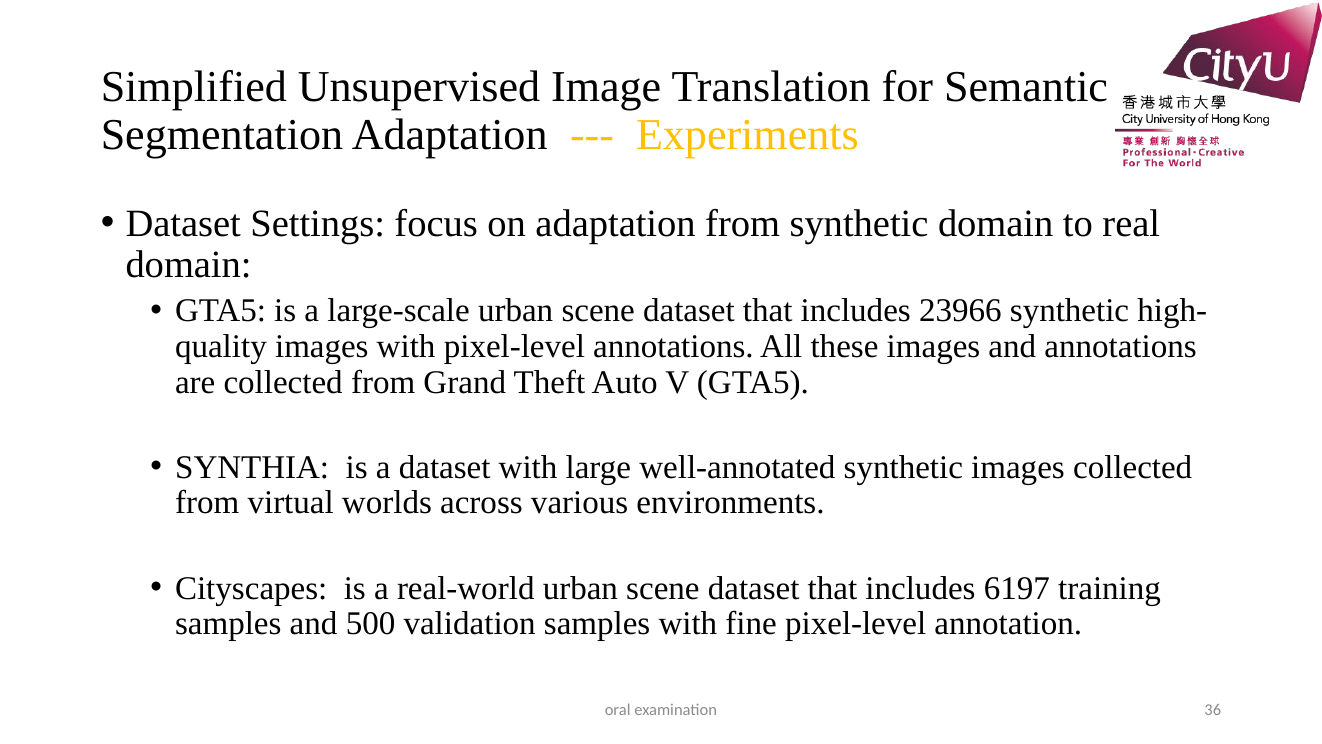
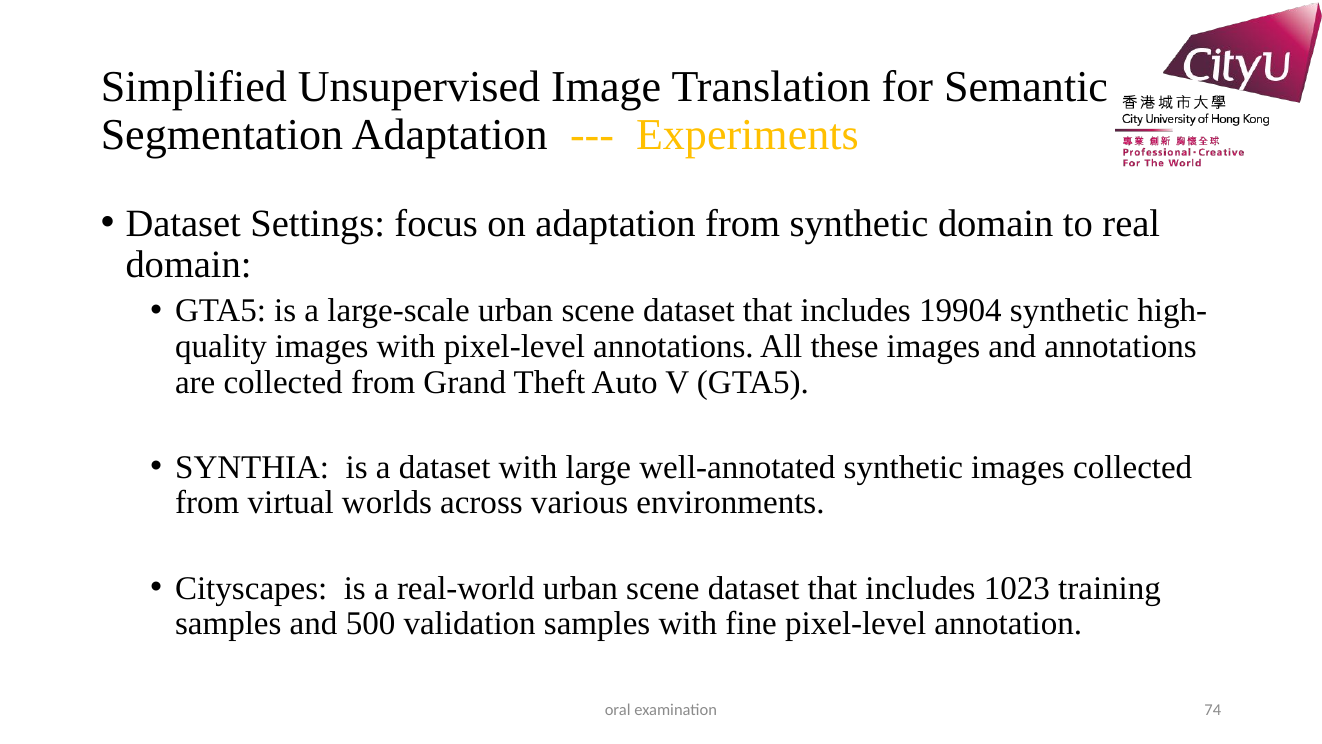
23966: 23966 -> 19904
6197: 6197 -> 1023
36: 36 -> 74
